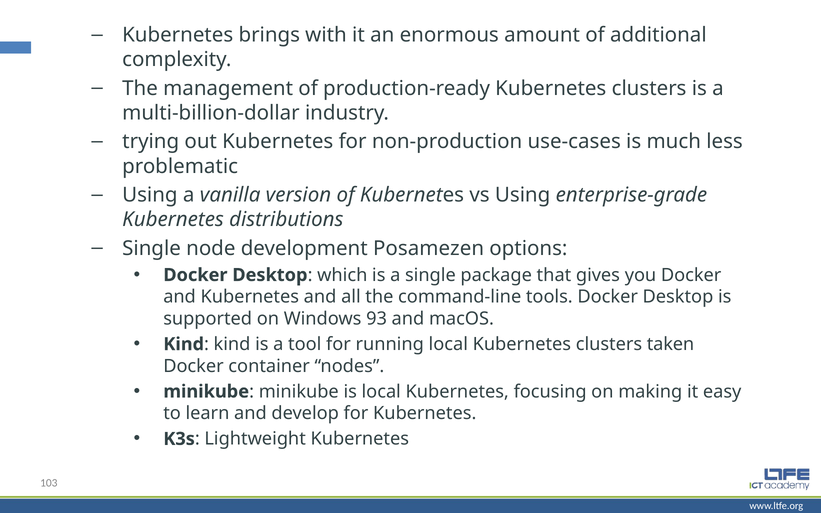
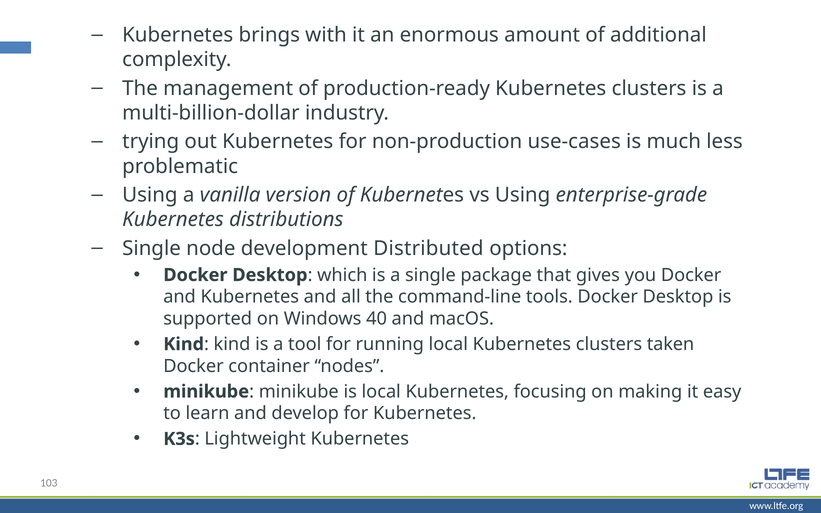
Posamezen: Posamezen -> Distributed
93: 93 -> 40
